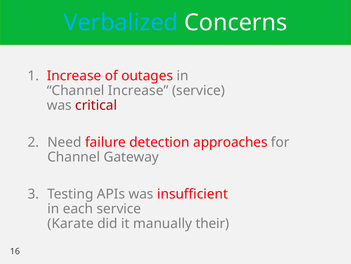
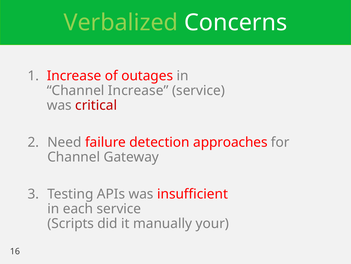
Verbalized colour: light blue -> light green
Karate: Karate -> Scripts
their: their -> your
